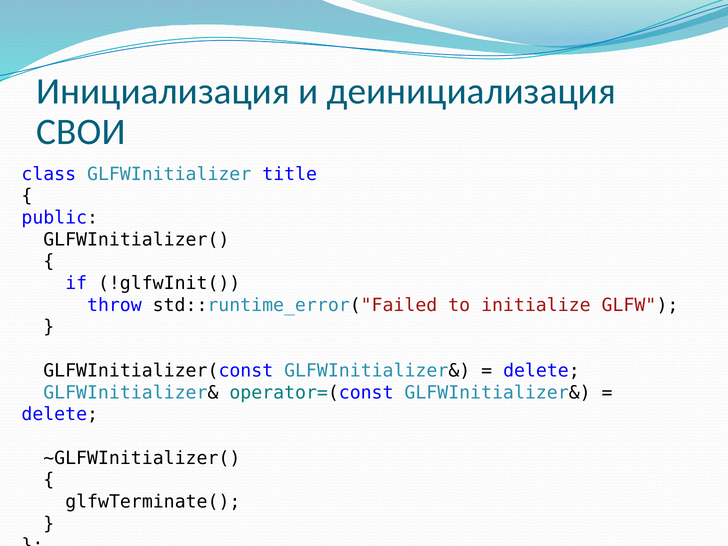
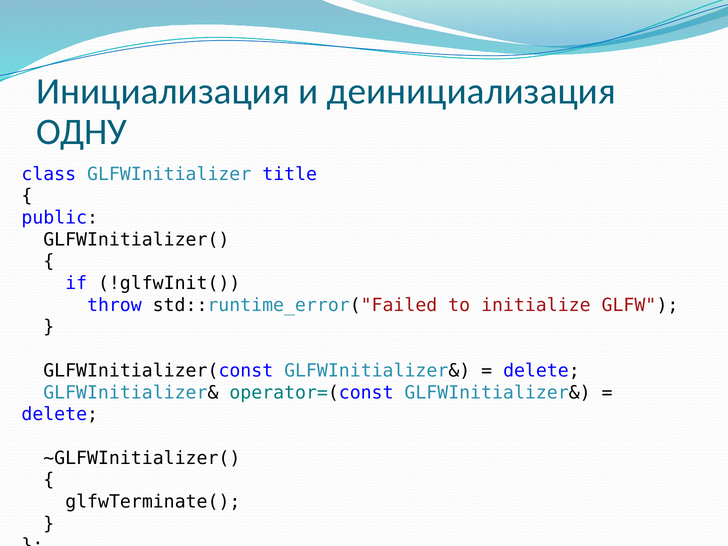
СВОИ: СВОИ -> ОДНУ
